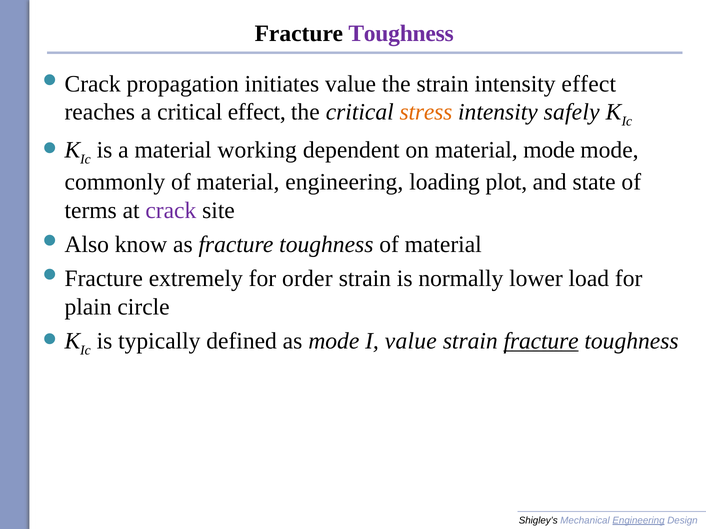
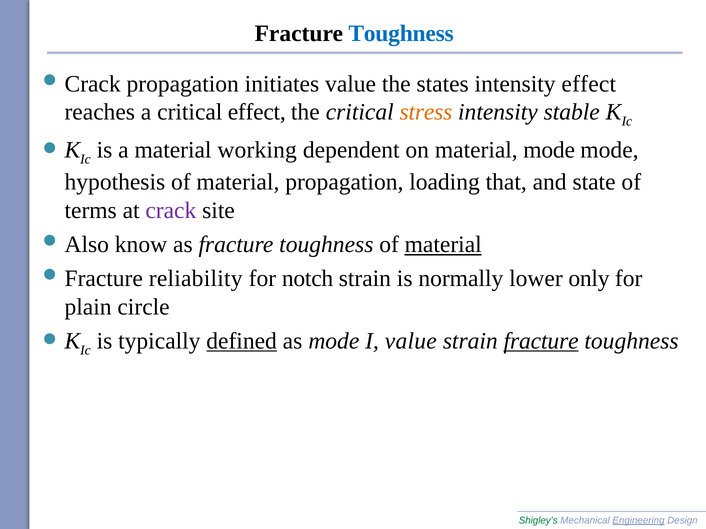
Toughness at (401, 34) colour: purple -> blue
the strain: strain -> states
safely: safely -> stable
commonly: commonly -> hypothesis
material engineering: engineering -> propagation
plot: plot -> that
material at (443, 245) underline: none -> present
extremely: extremely -> reliability
order: order -> notch
load: load -> only
defined underline: none -> present
Shigley’s colour: black -> green
